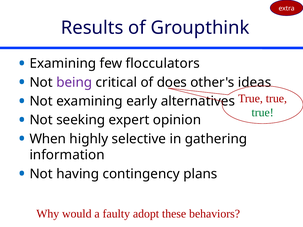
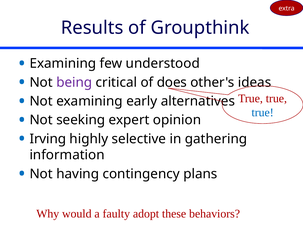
flocculators: flocculators -> understood
true at (263, 113) colour: green -> blue
When: When -> Irving
